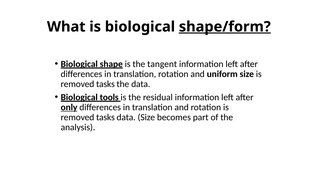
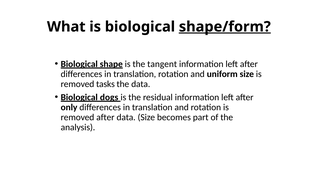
tools: tools -> dogs
only underline: present -> none
tasks at (105, 117): tasks -> after
